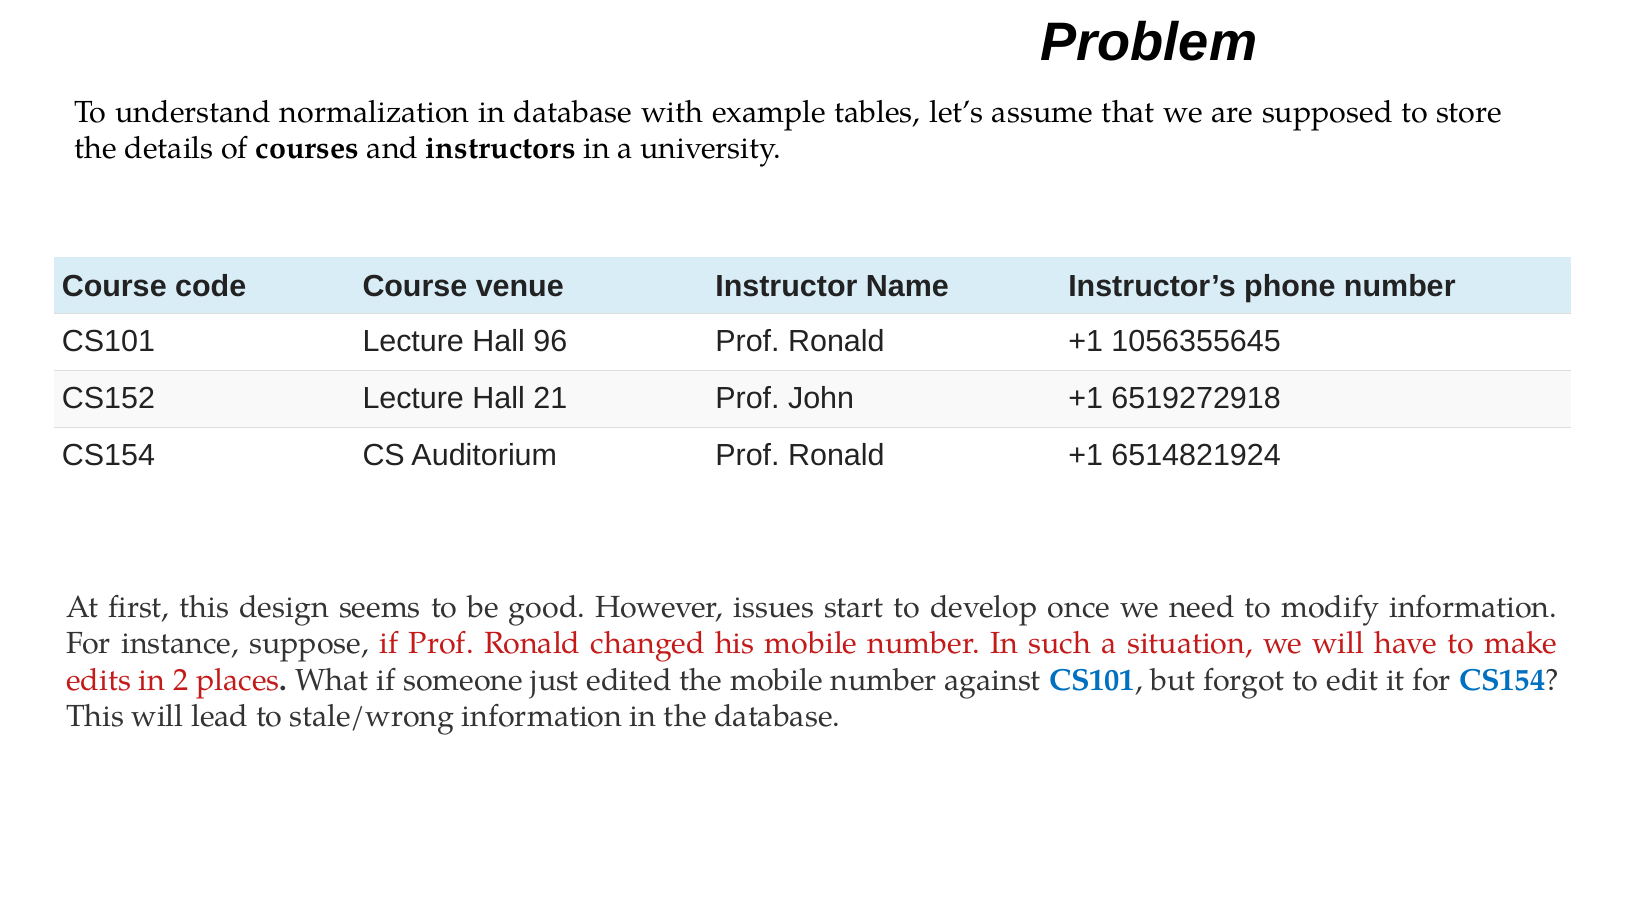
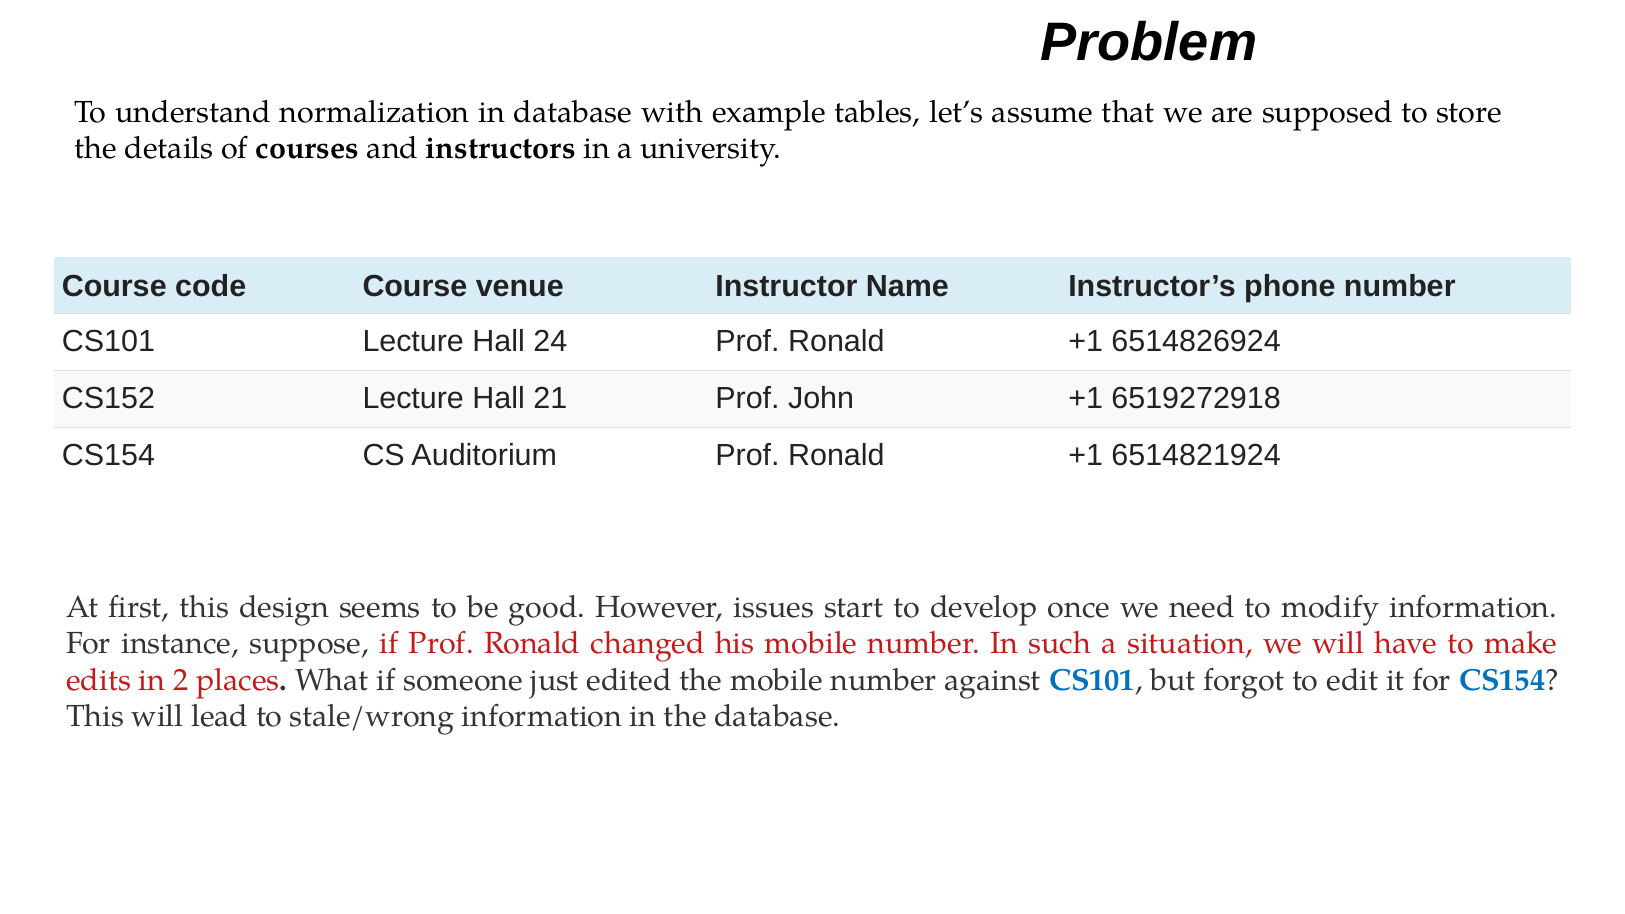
96: 96 -> 24
1056355645: 1056355645 -> 6514826924
